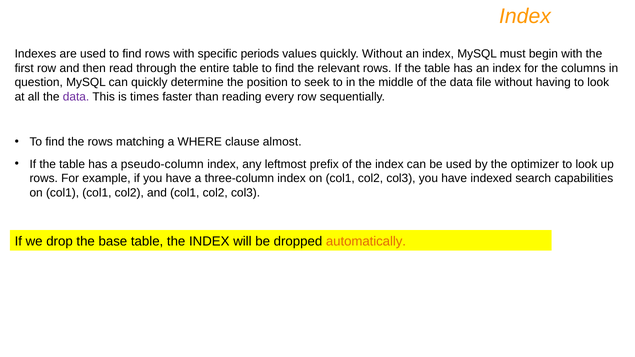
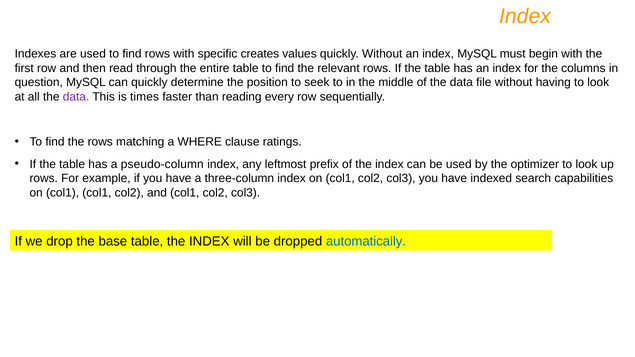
periods: periods -> creates
almost: almost -> ratings
automatically colour: orange -> blue
